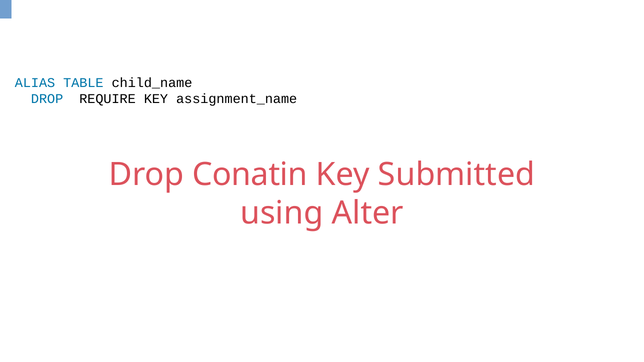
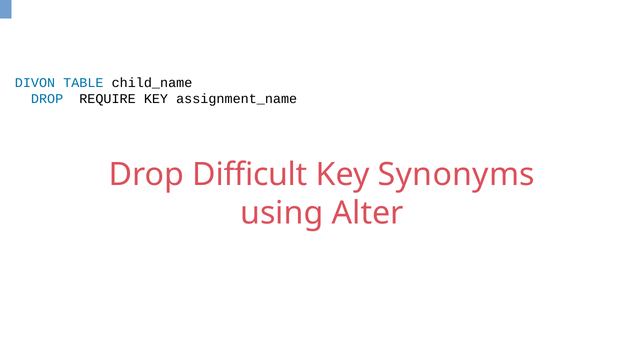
ALIAS: ALIAS -> DIVON
Conatin: Conatin -> Difficult
Submitted: Submitted -> Synonyms
